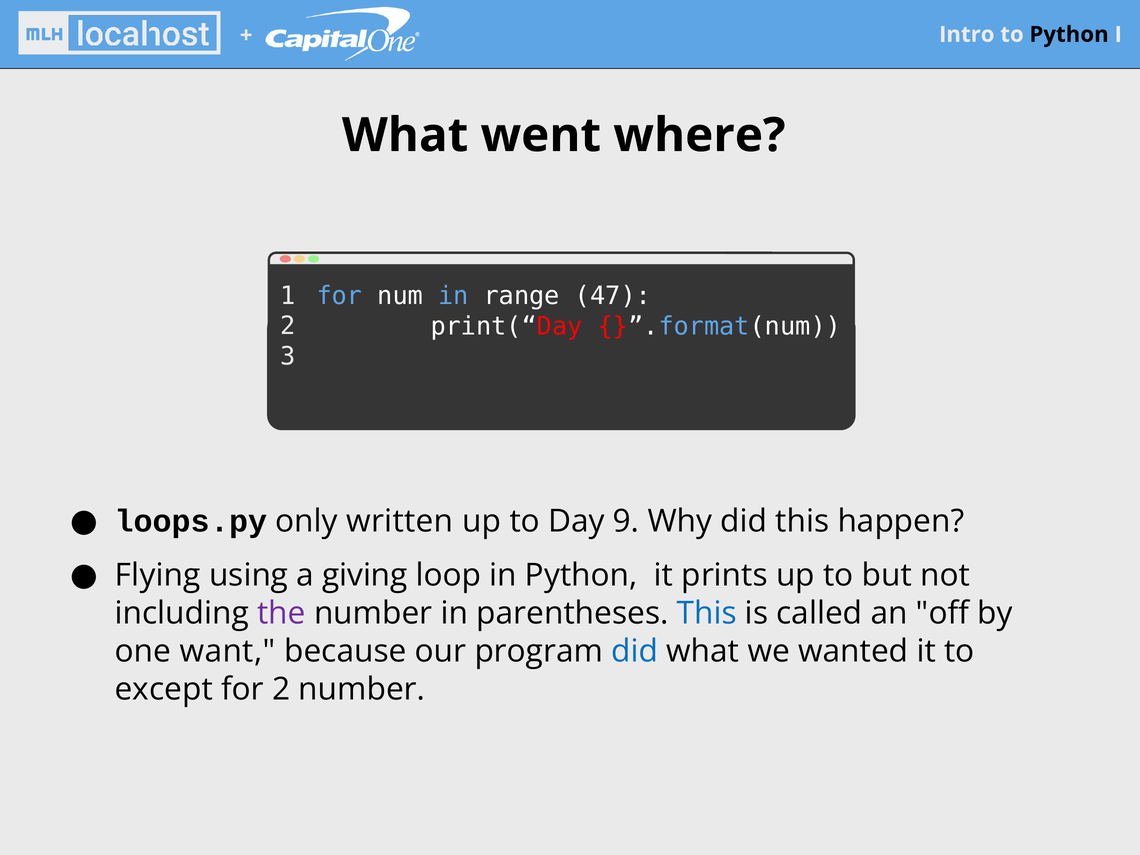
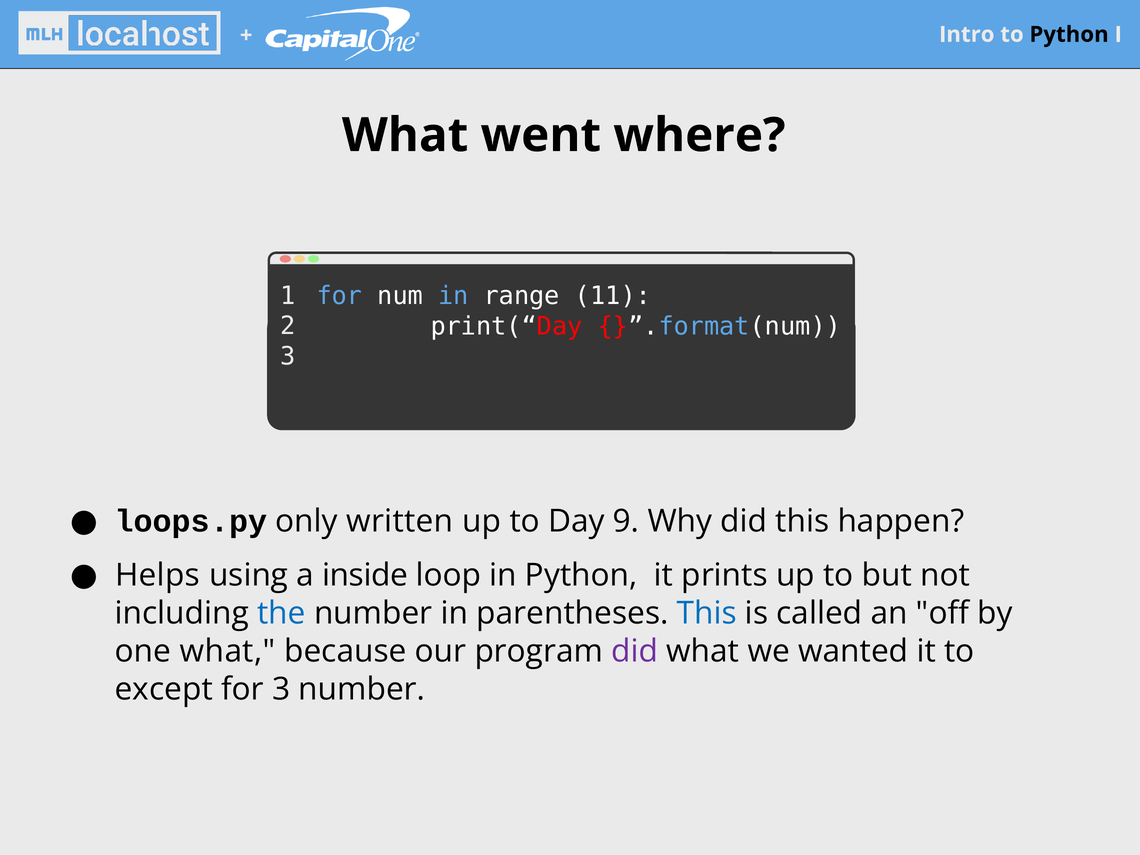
47: 47 -> 11
Flying: Flying -> Helps
giving: giving -> inside
the colour: purple -> blue
one want: want -> what
did at (635, 651) colour: blue -> purple
for 2: 2 -> 3
